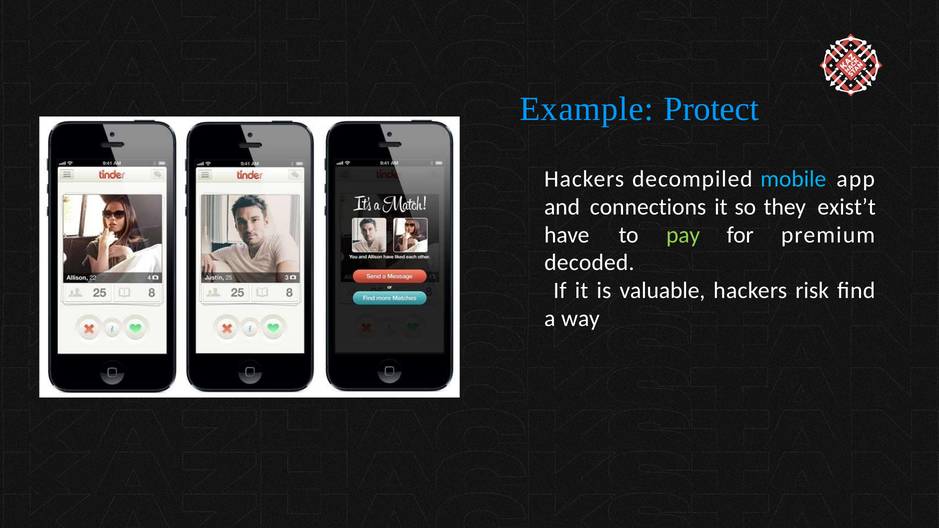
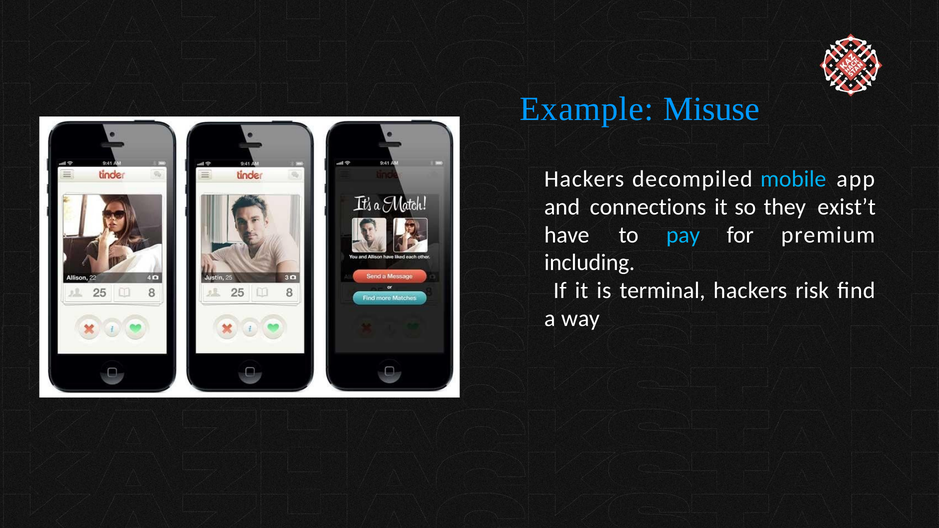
Protect: Protect -> Misuse
pay colour: light green -> light blue
decoded: decoded -> including
valuable: valuable -> terminal
